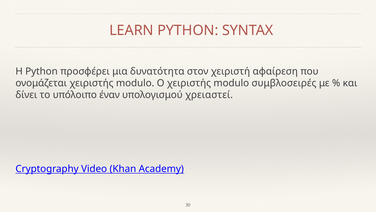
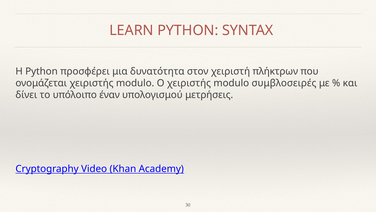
αφαίρεση: αφαίρεση -> πλήκτρων
χρειαστεί: χρειαστεί -> μετρήσεις
